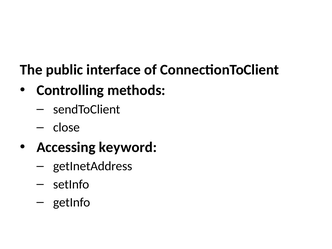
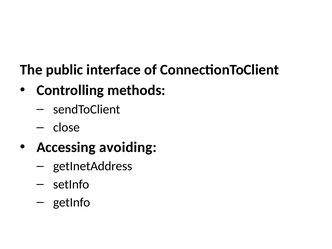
keyword: keyword -> avoiding
